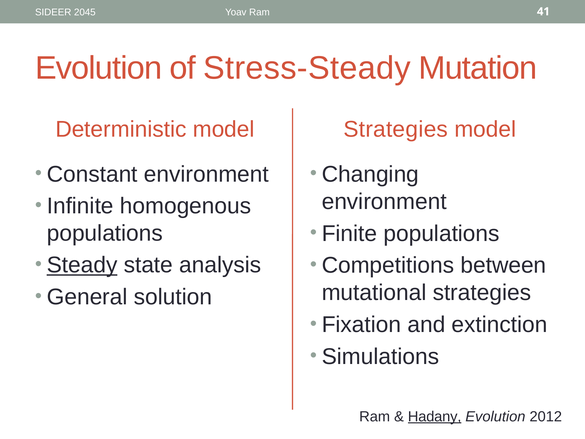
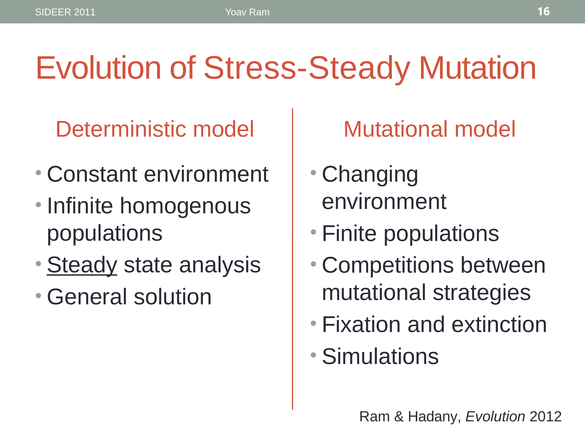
2045: 2045 -> 2011
41: 41 -> 16
Strategies at (396, 129): Strategies -> Mutational
Hadany underline: present -> none
